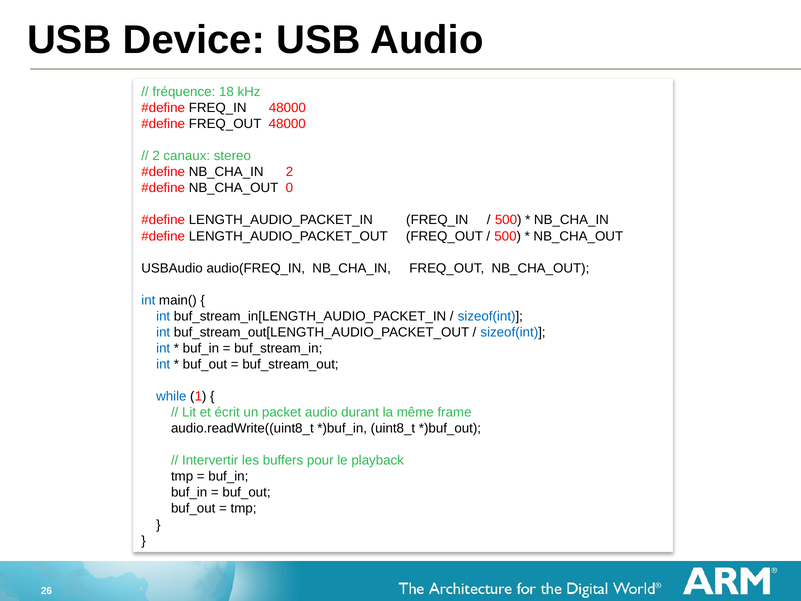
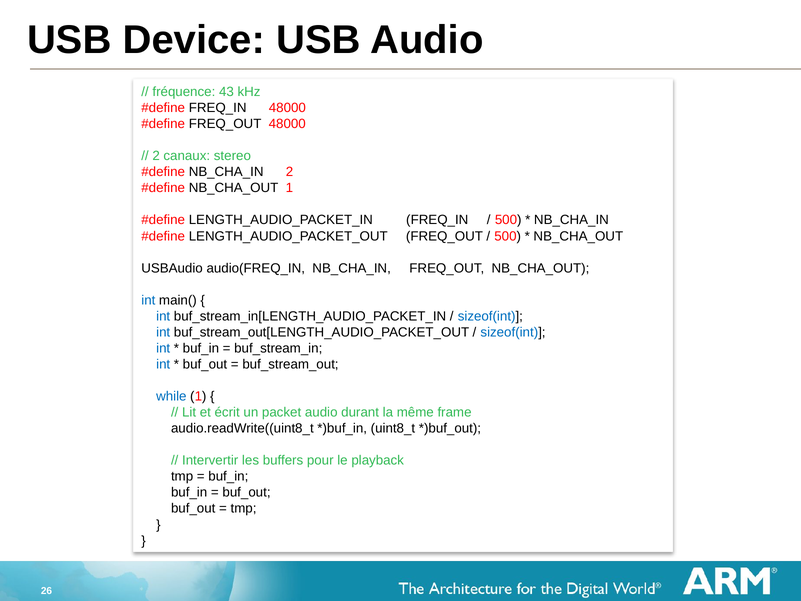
18: 18 -> 43
NB_CHA_OUT 0: 0 -> 1
